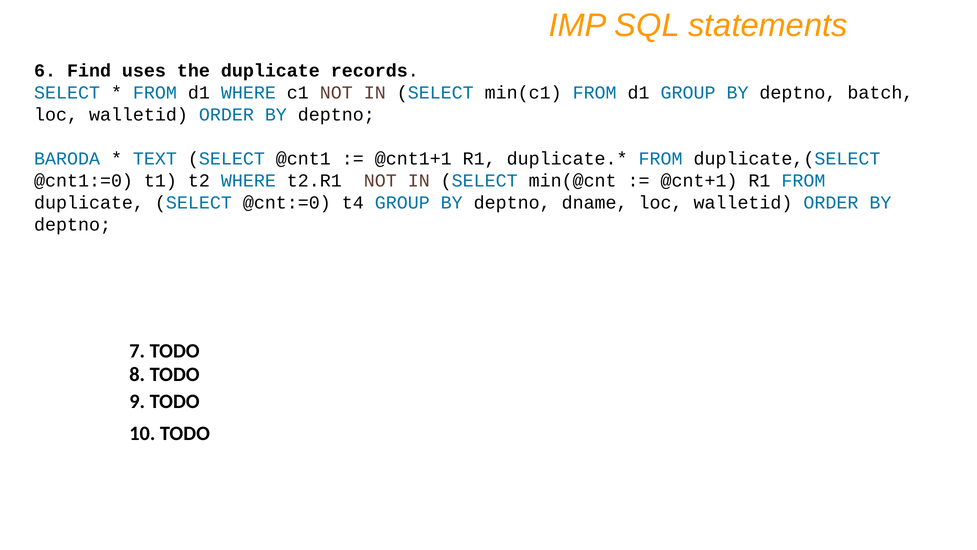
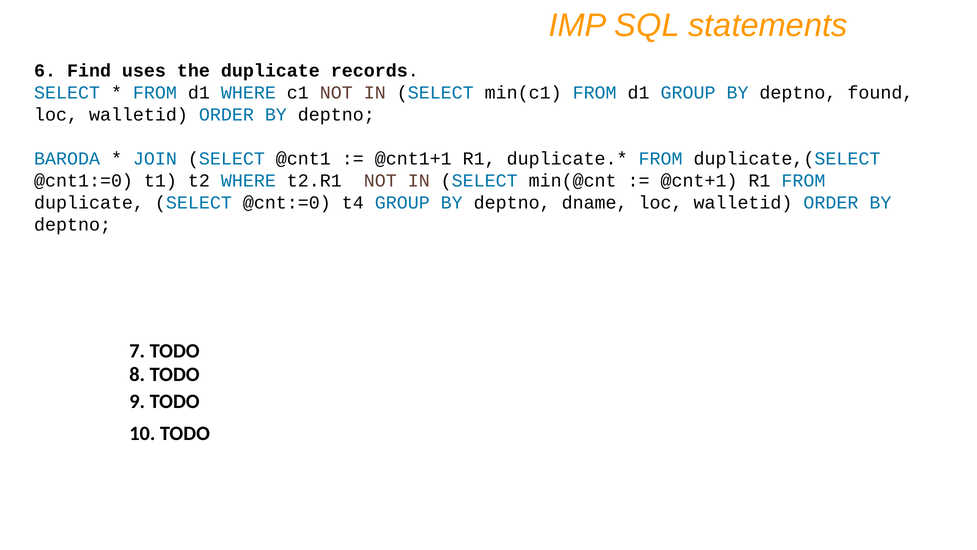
batch: batch -> found
TEXT: TEXT -> JOIN
